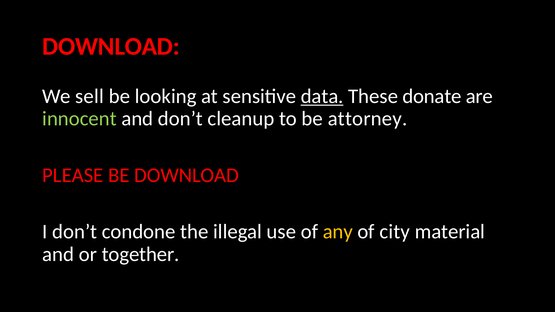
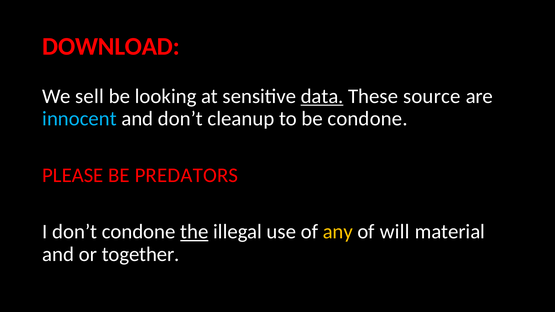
donate: donate -> source
innocent colour: light green -> light blue
be attorney: attorney -> condone
BE DOWNLOAD: DOWNLOAD -> PREDATORS
the underline: none -> present
city: city -> will
